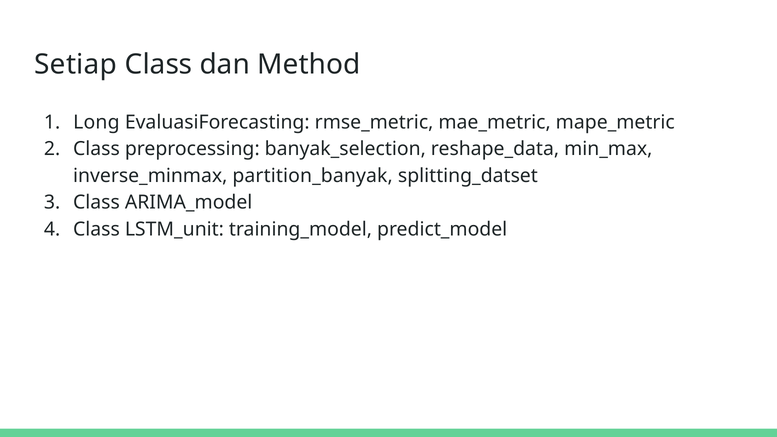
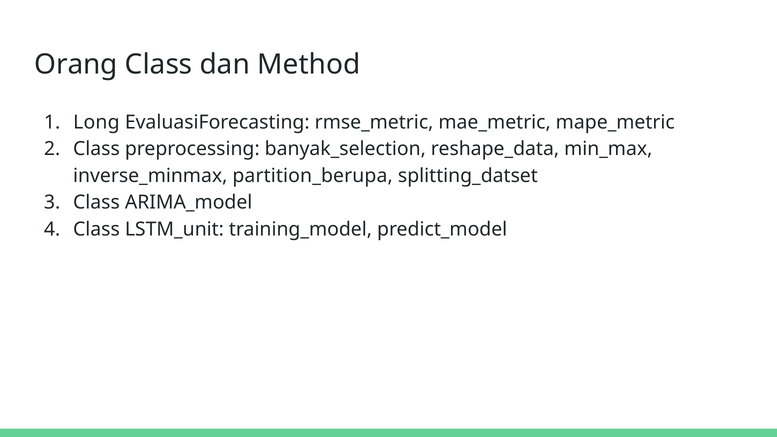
Setiap: Setiap -> Orang
partition_banyak: partition_banyak -> partition_berupa
